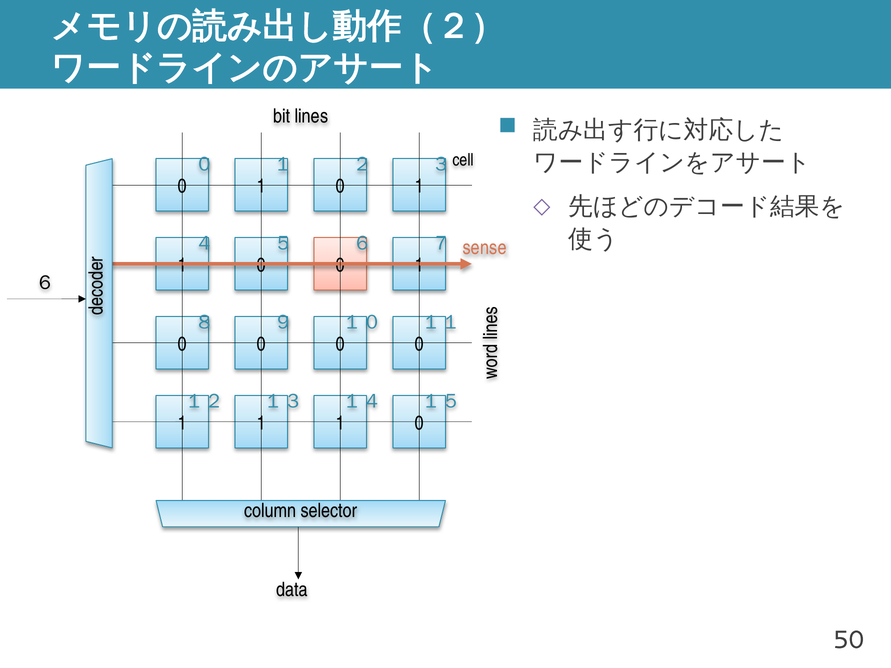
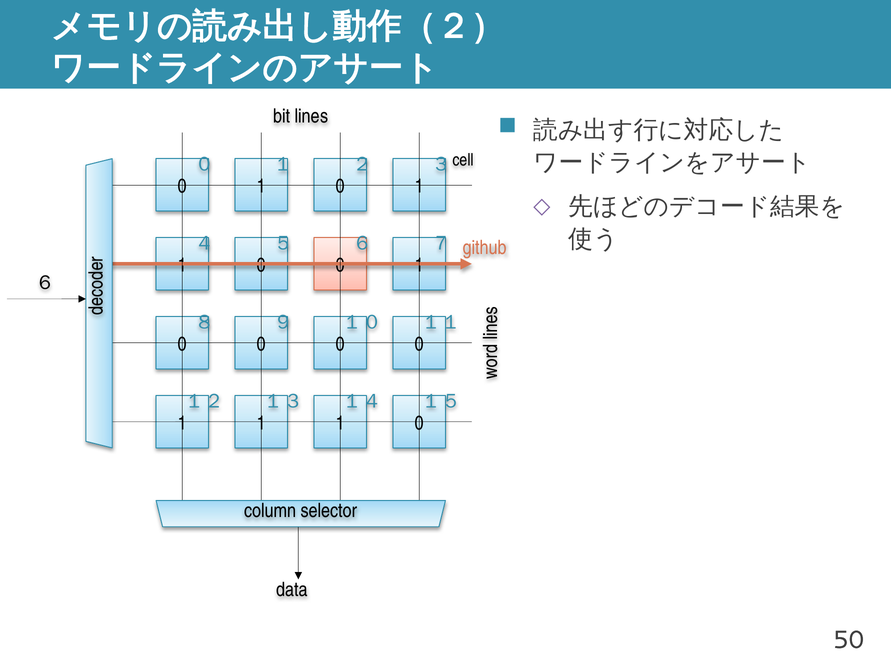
sense: sense -> github
